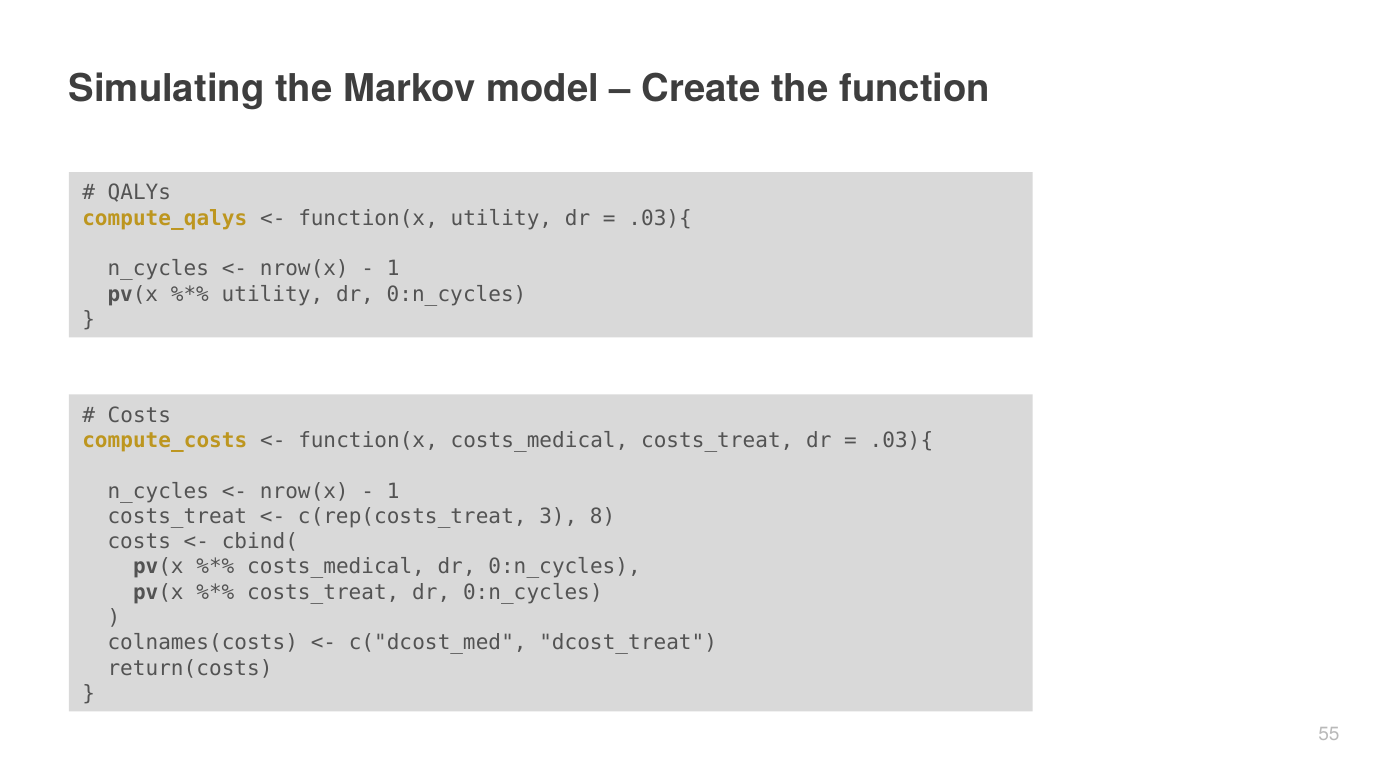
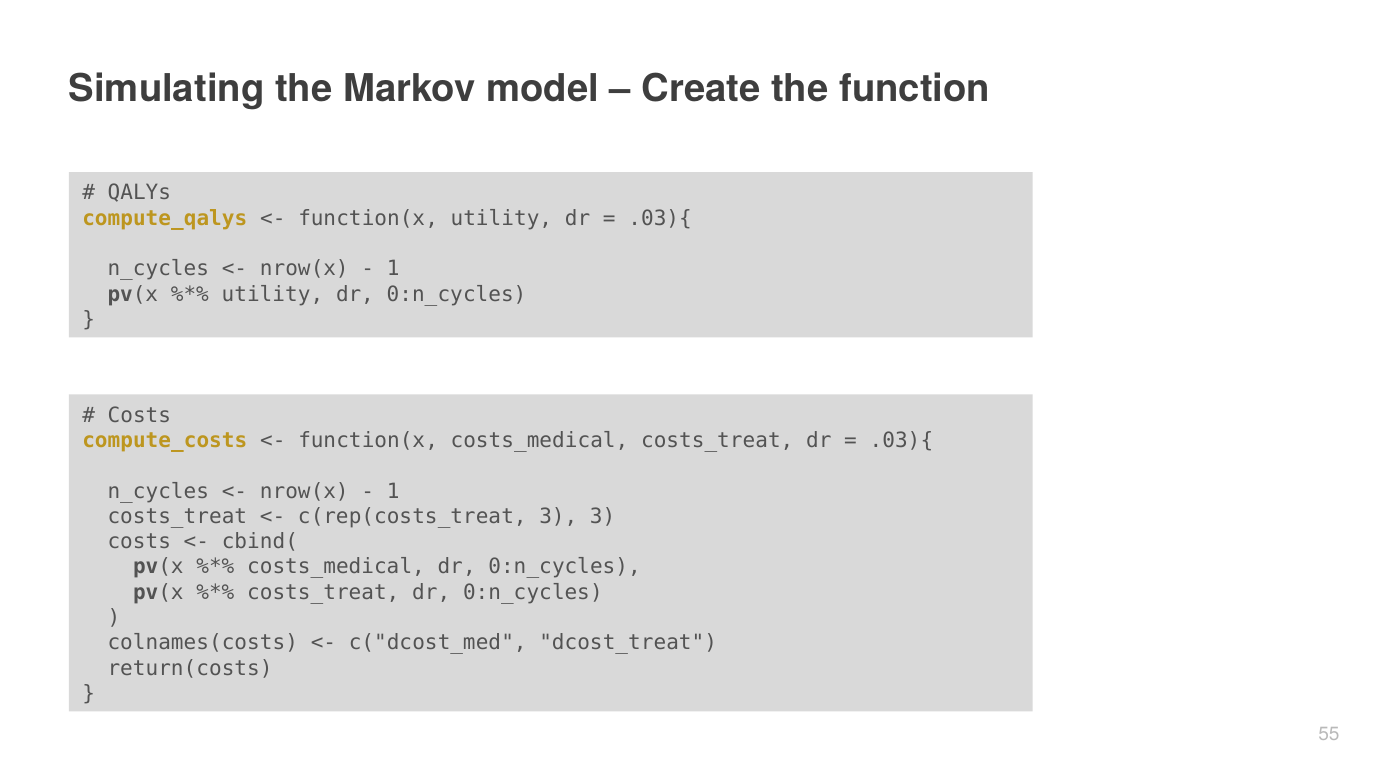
3 8: 8 -> 3
